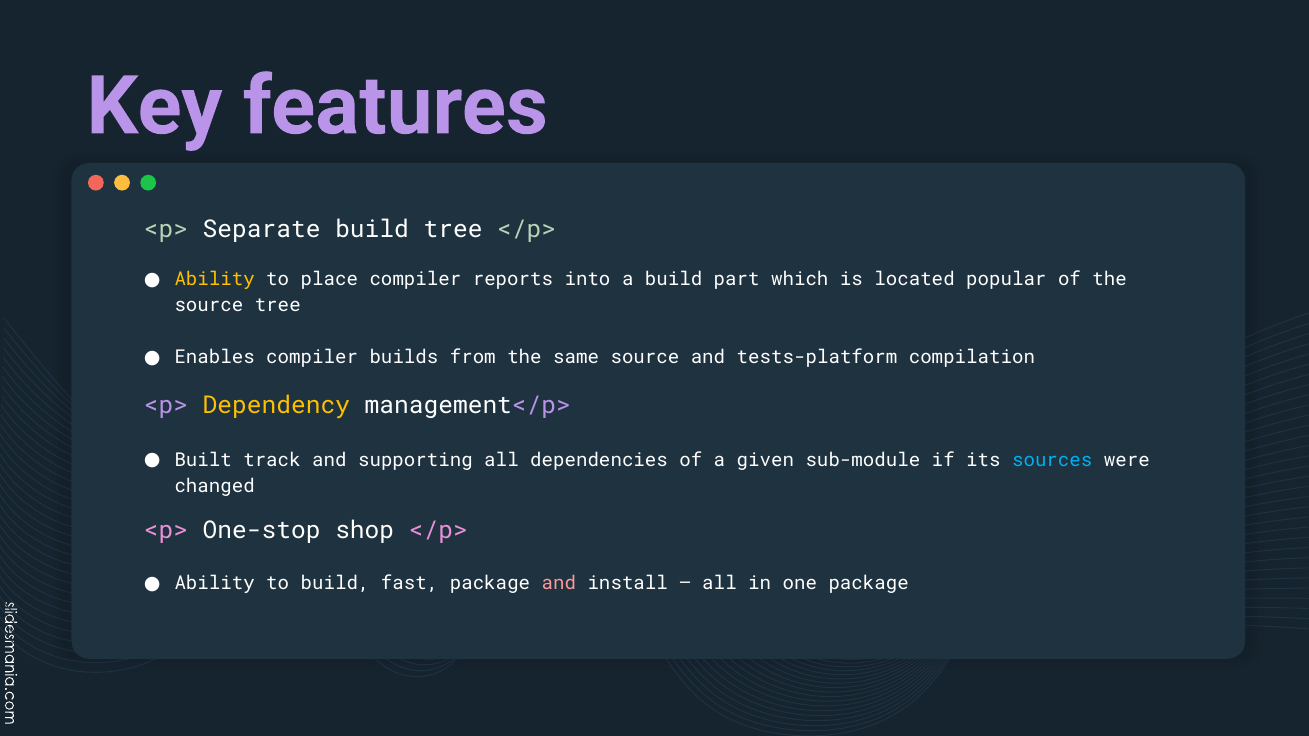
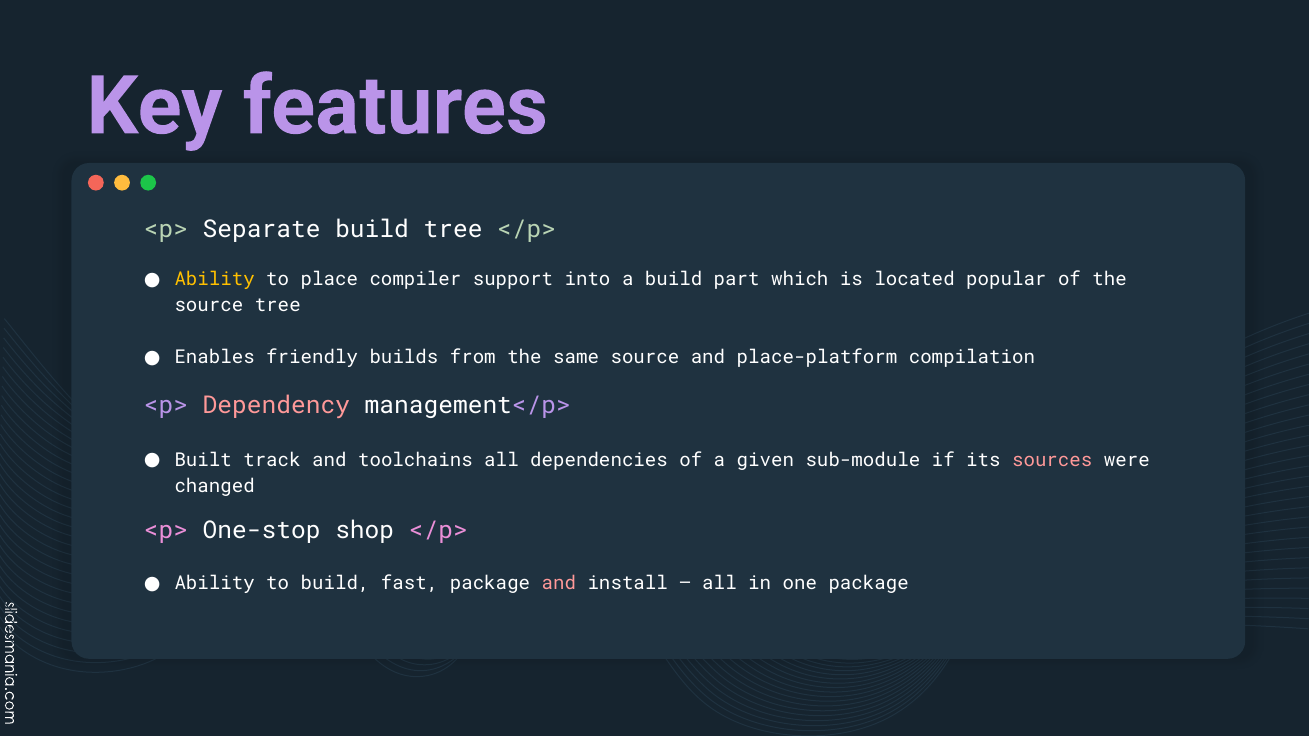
reports: reports -> support
Enables compiler: compiler -> friendly
tests-platform: tests-platform -> place-platform
Dependency colour: yellow -> pink
supporting: supporting -> toolchains
sources colour: light blue -> pink
